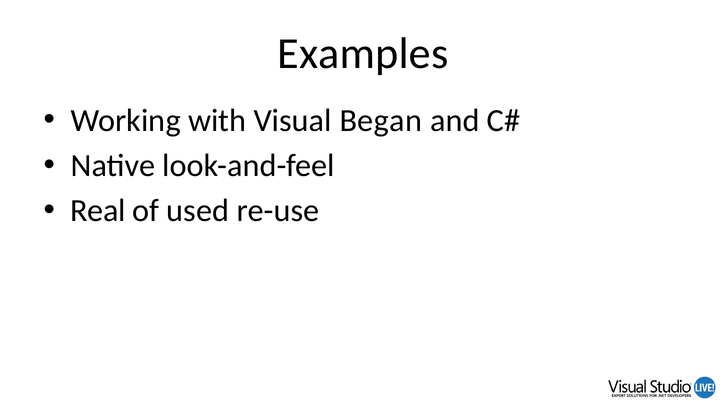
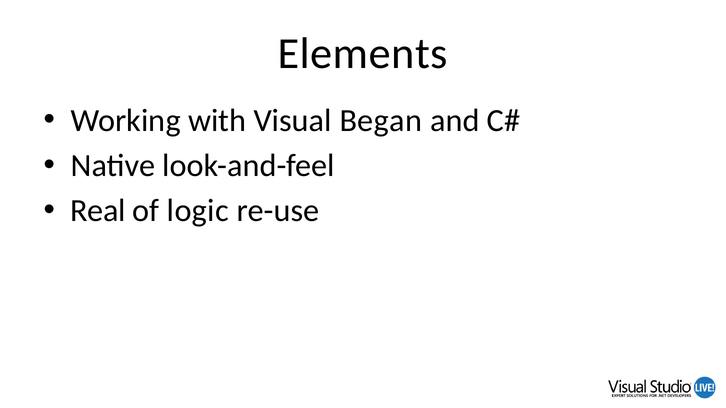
Examples: Examples -> Elements
used: used -> logic
